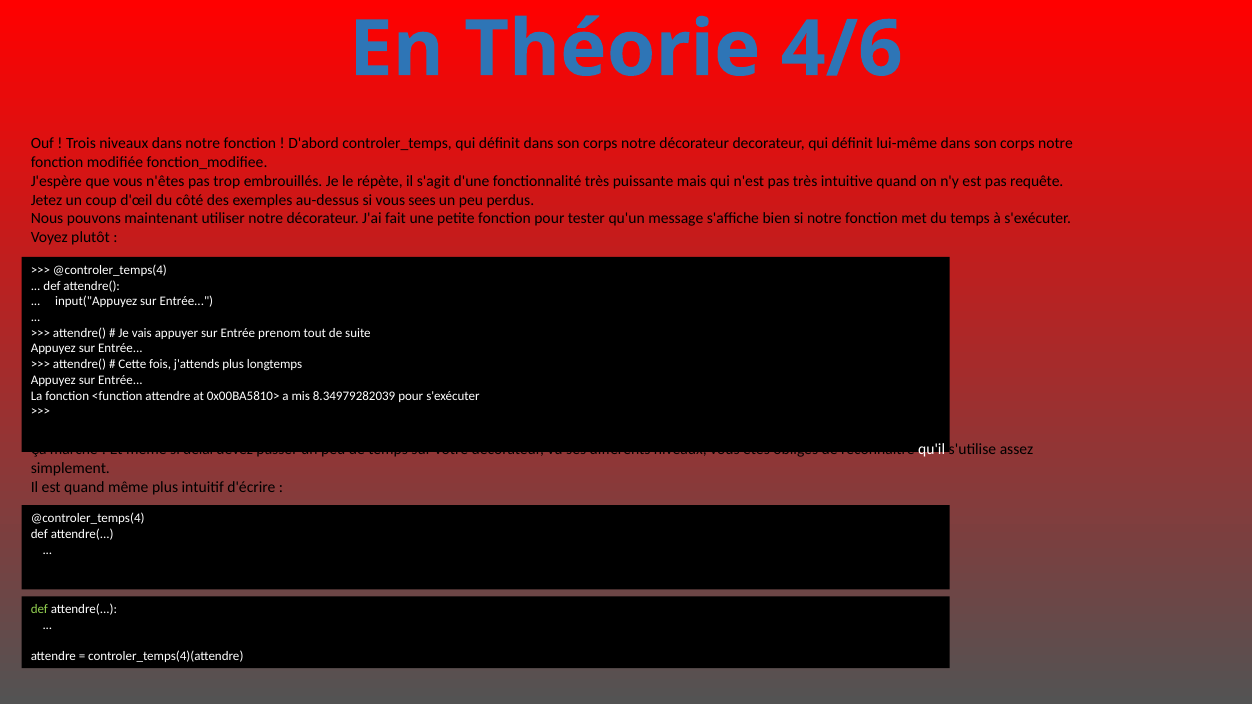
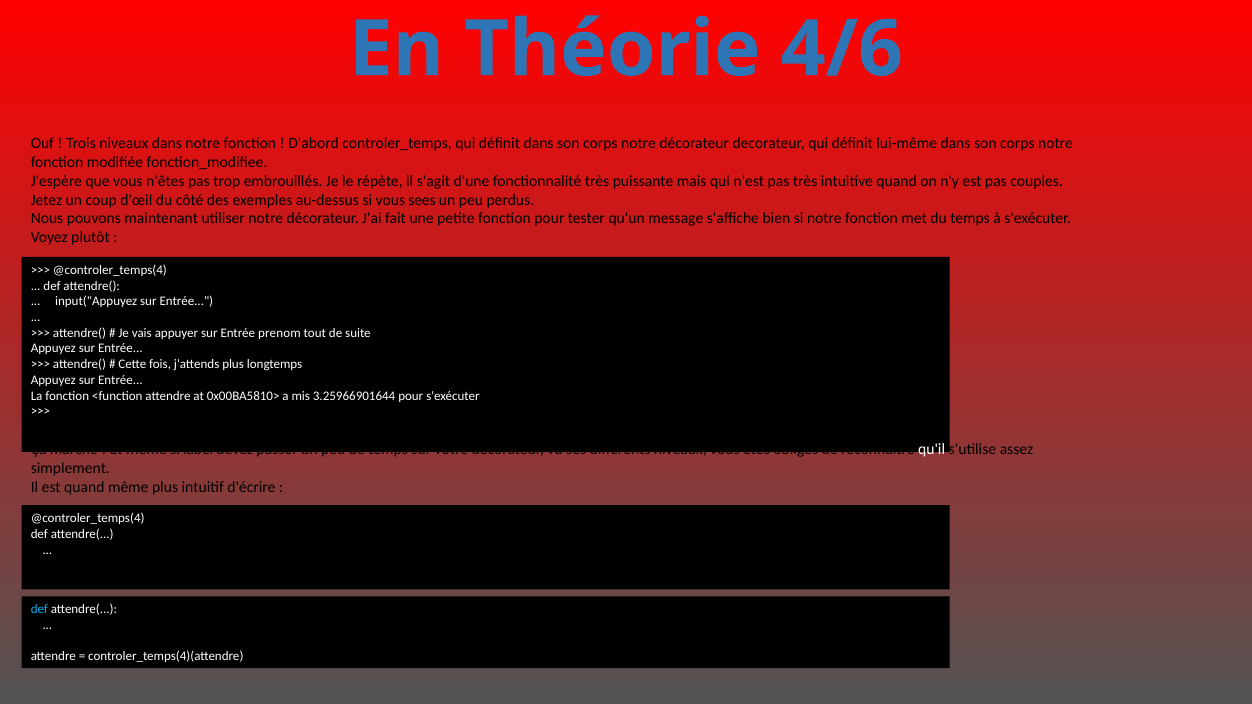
requête: requête -> couples
8.34979282039: 8.34979282039 -> 3.25966901644
délai: délai -> label
def at (39, 610) colour: light green -> light blue
